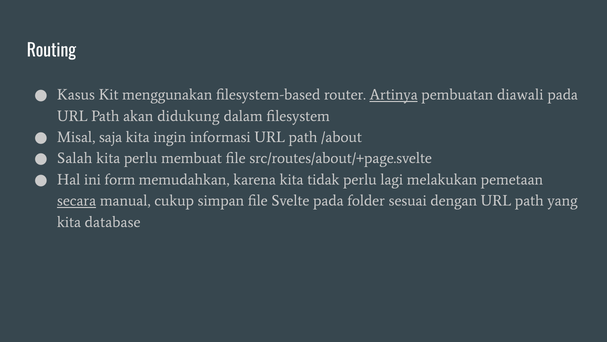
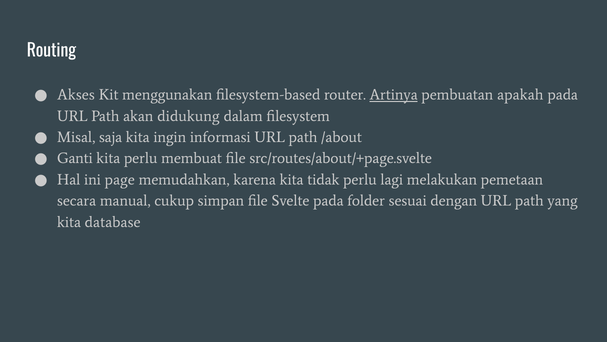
Kasus: Kasus -> Akses
diawali: diawali -> apakah
Salah: Salah -> Ganti
form: form -> page
secara underline: present -> none
